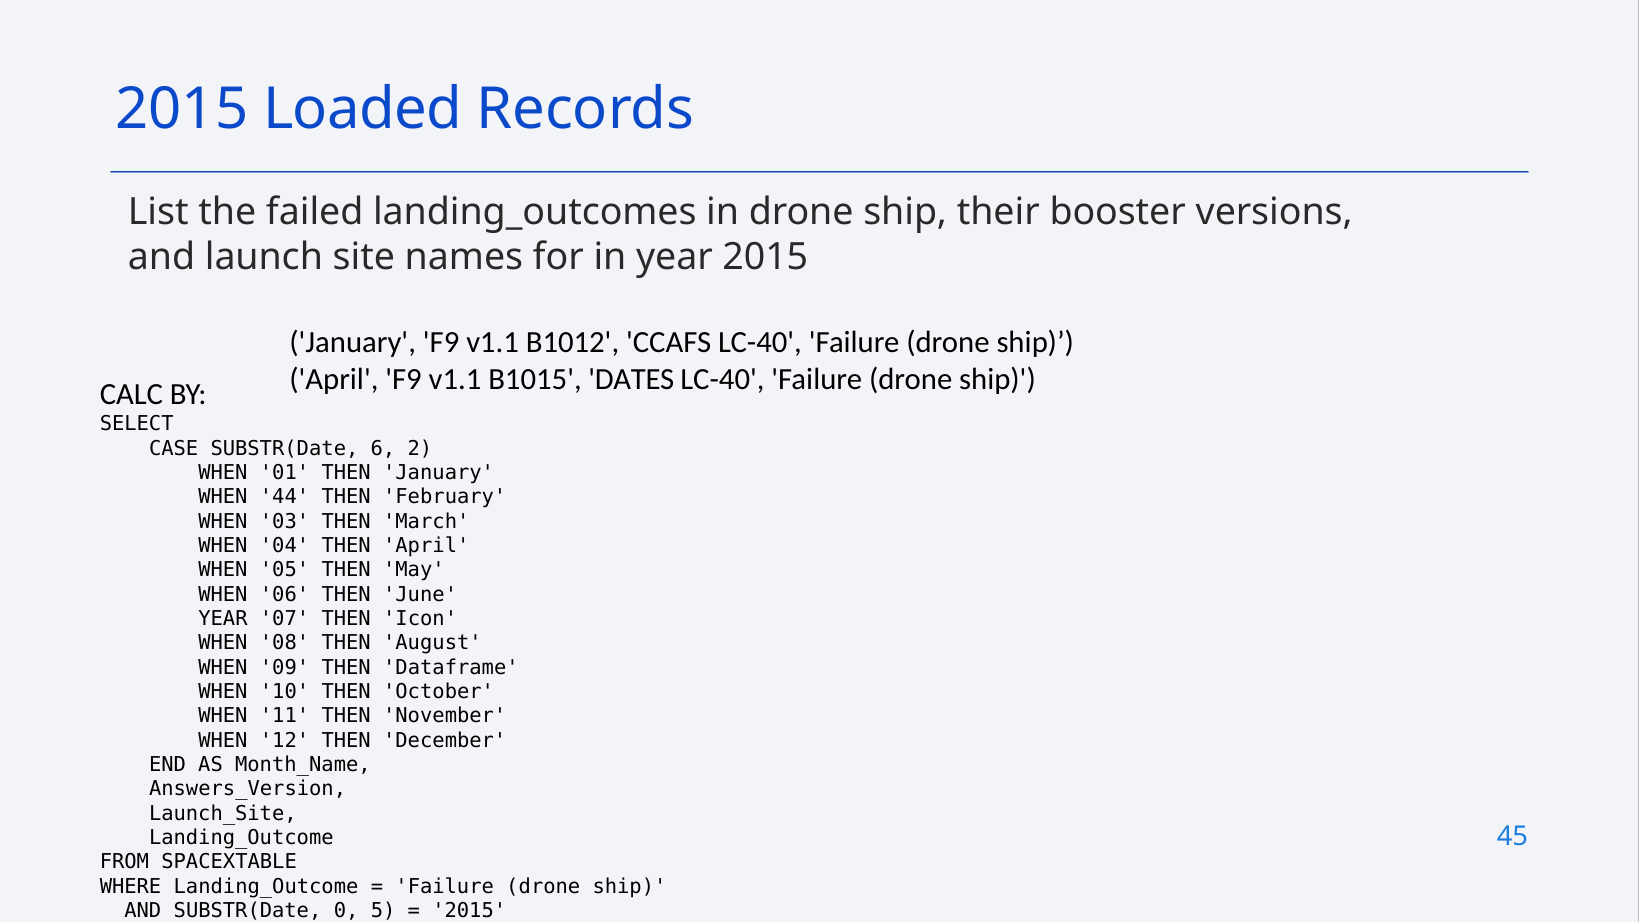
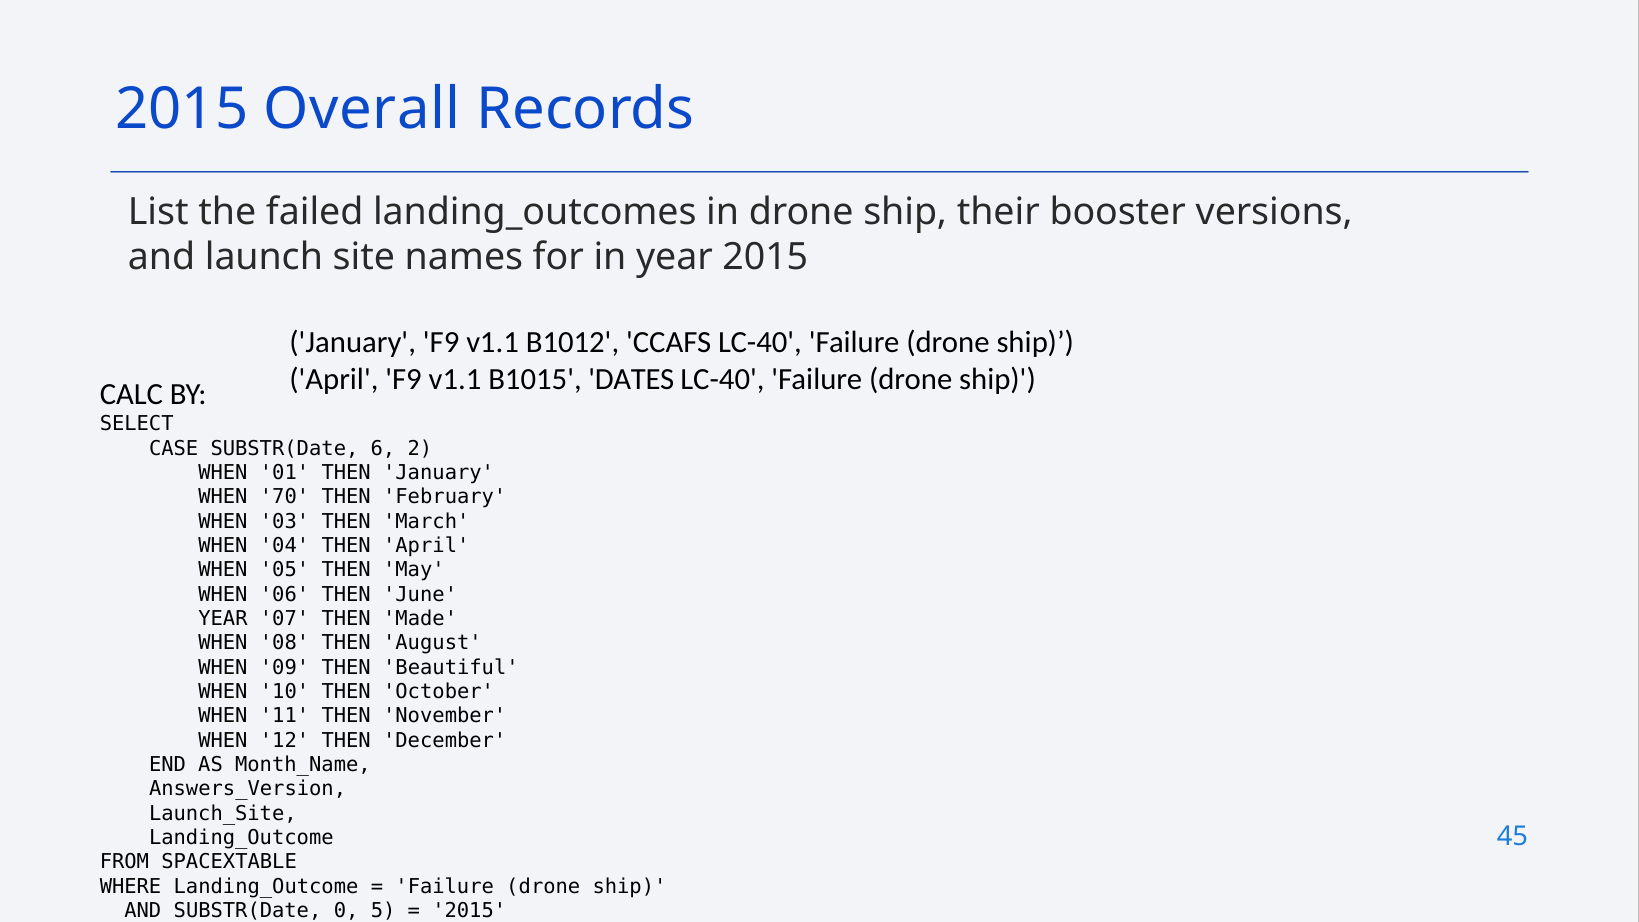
Loaded: Loaded -> Overall
44: 44 -> 70
Icon: Icon -> Made
Dataframe: Dataframe -> Beautiful
